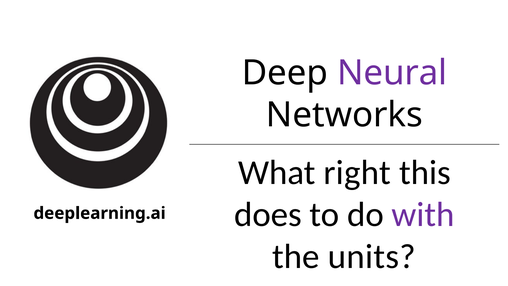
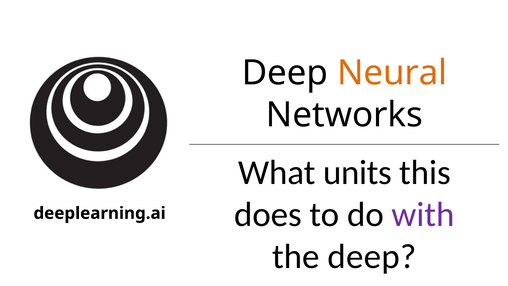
Neural colour: purple -> orange
right: right -> units
the units: units -> deep
